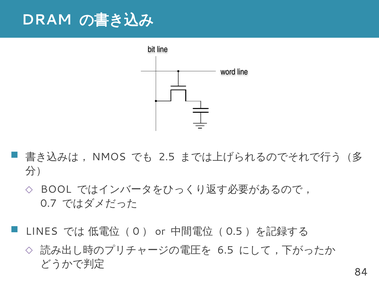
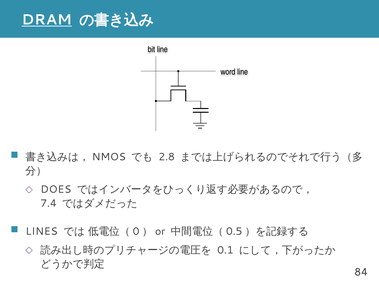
DRAM underline: none -> present
2.5: 2.5 -> 2.8
BOOL: BOOL -> DOES
0.7: 0.7 -> 7.4
6.5: 6.5 -> 0.1
